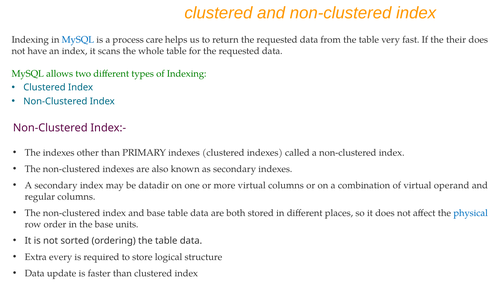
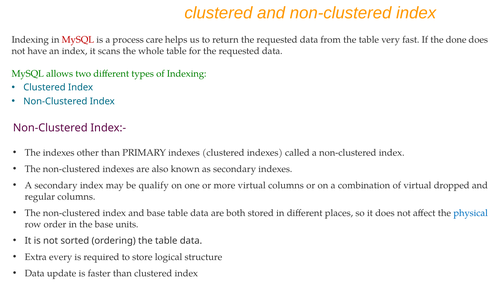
MySQL at (78, 40) colour: blue -> red
their: their -> done
datadir: datadir -> qualify
operand: operand -> dropped
